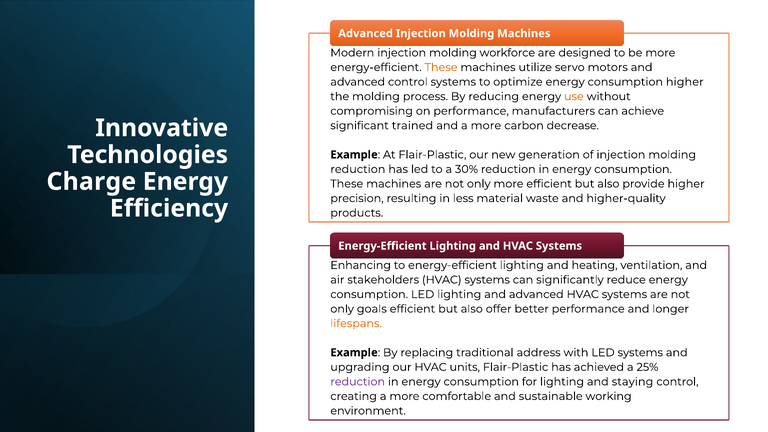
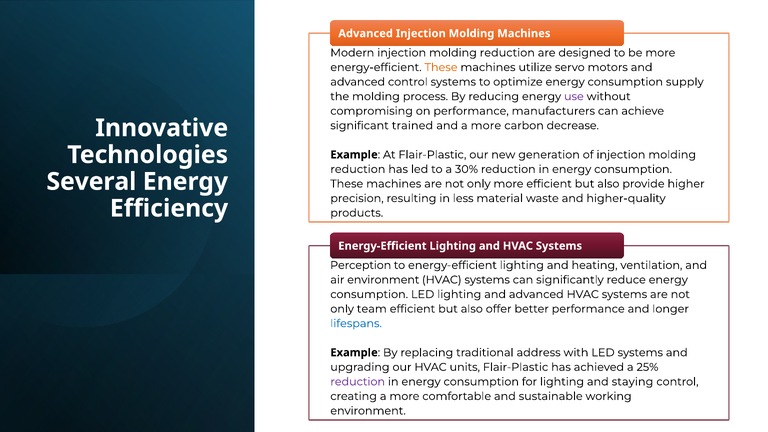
Modern injection molding workforce: workforce -> reduction
consumption higher: higher -> supply
use colour: orange -> purple
Charge: Charge -> Several
Enhancing: Enhancing -> Perception
air stakeholders: stakeholders -> environment
goals: goals -> team
lifespans colour: orange -> blue
